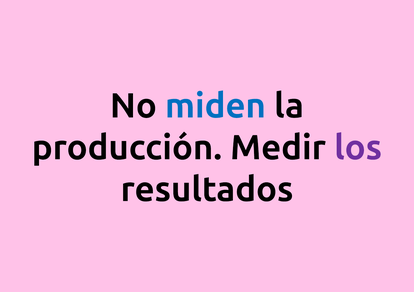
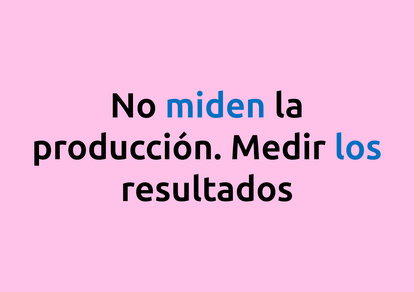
los colour: purple -> blue
